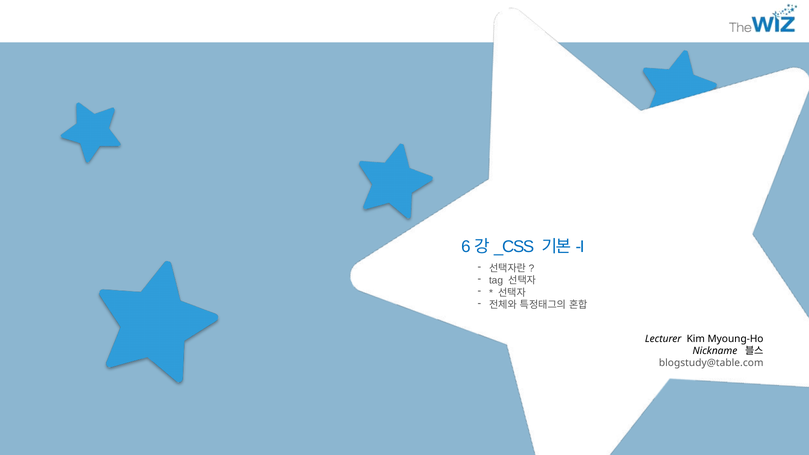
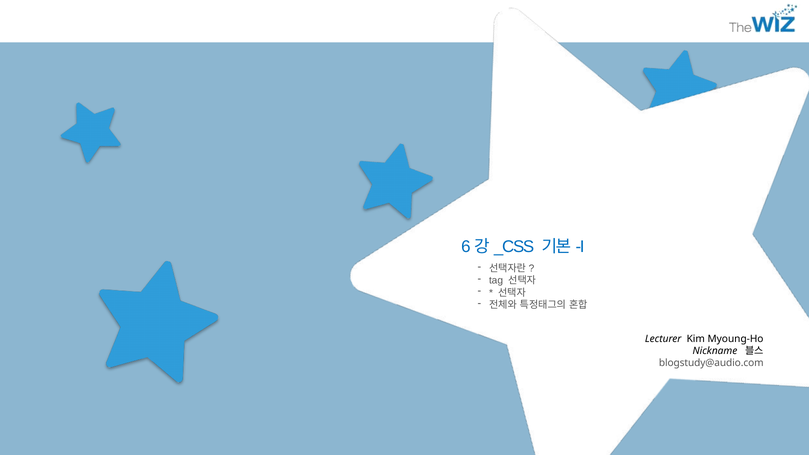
blogstudy@table.com: blogstudy@table.com -> blogstudy@audio.com
